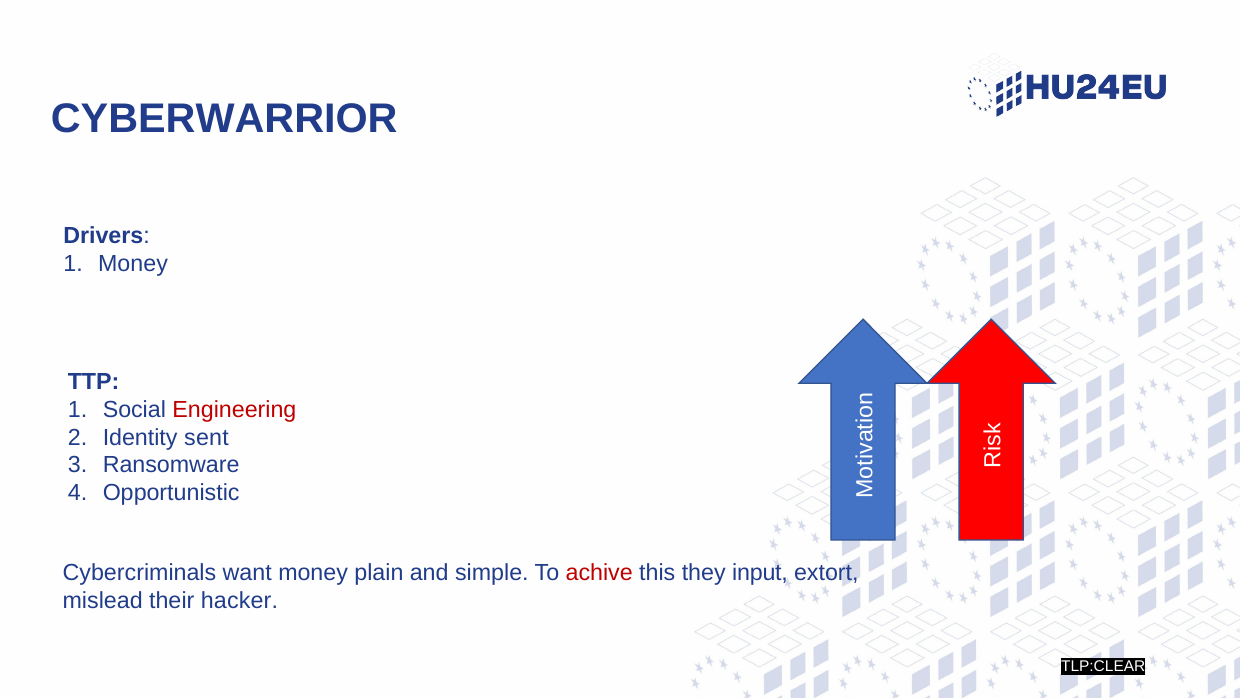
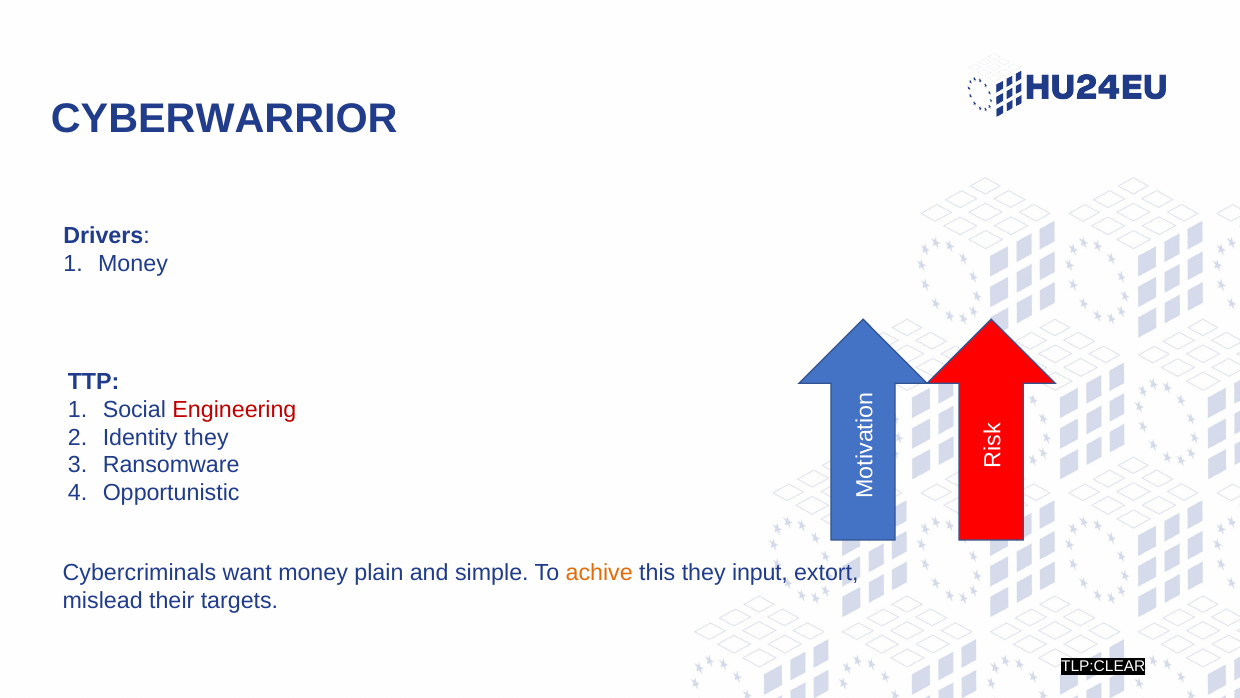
Identity sent: sent -> they
achive colour: red -> orange
hacker: hacker -> targets
